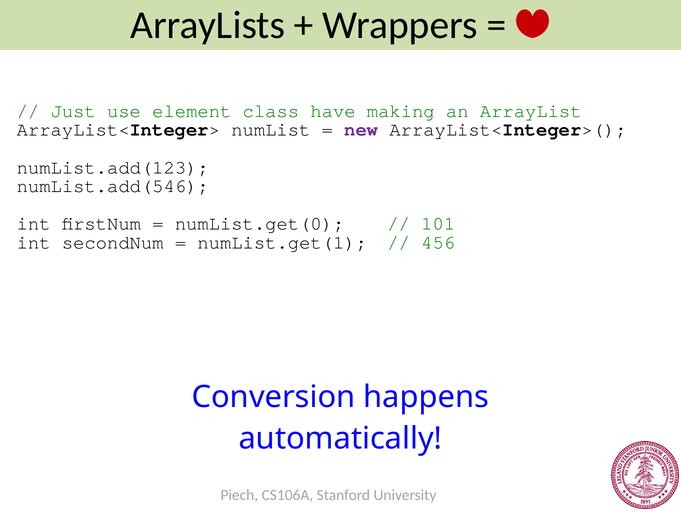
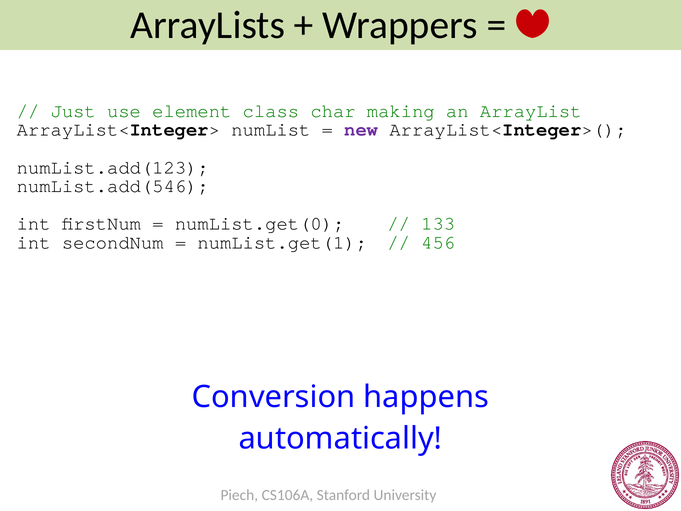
have: have -> char
101: 101 -> 133
